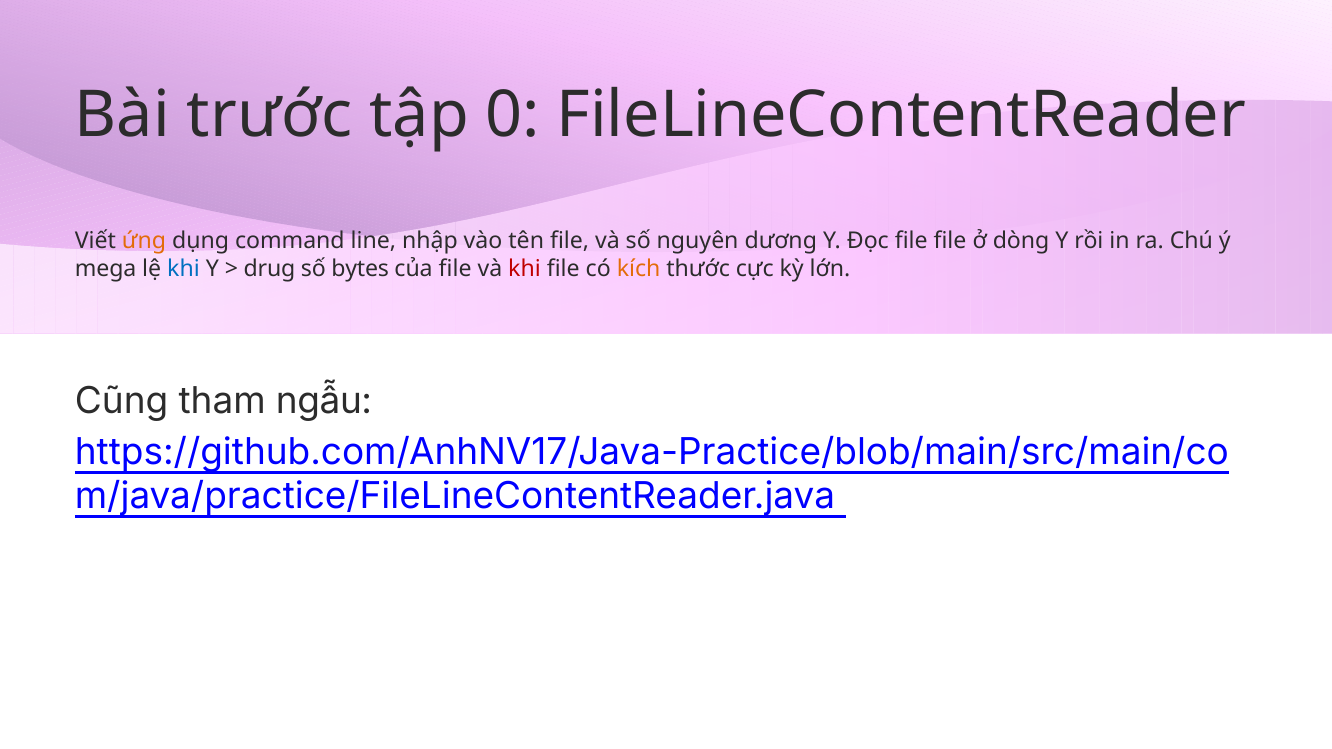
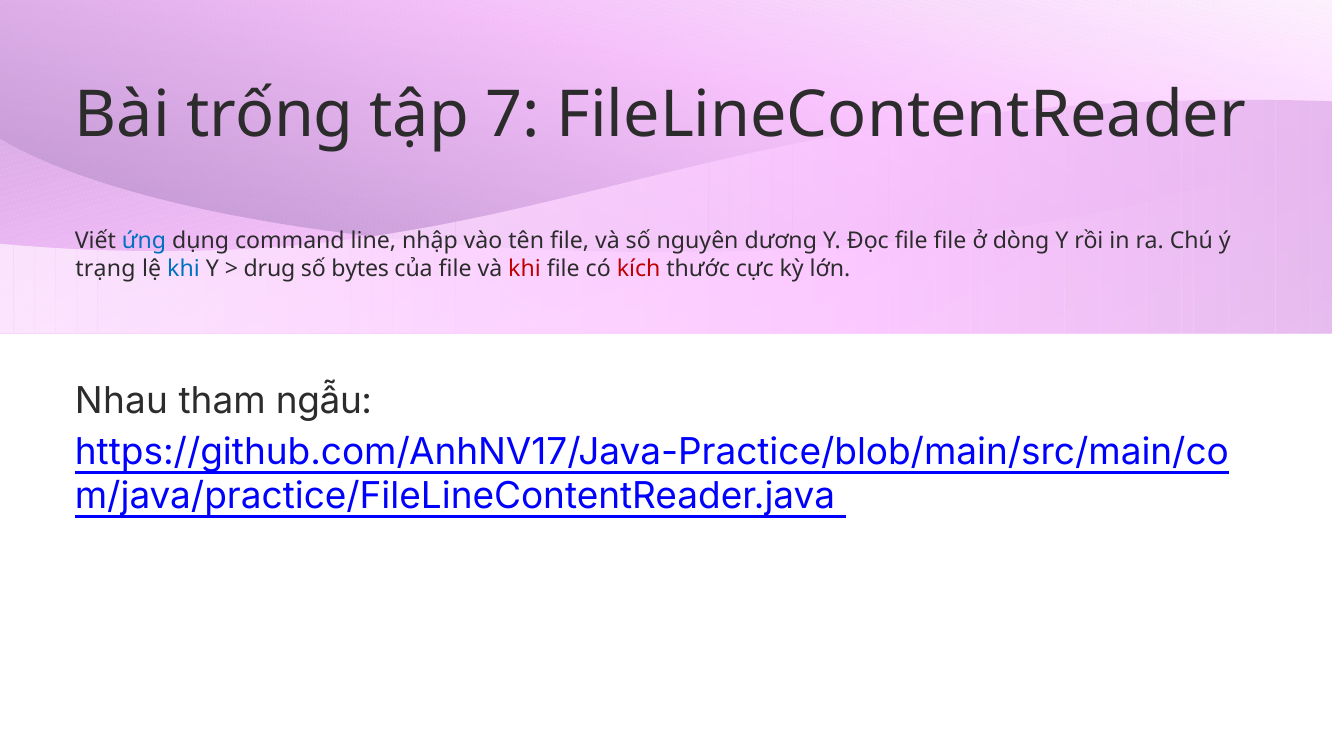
trước: trước -> trống
0: 0 -> 7
ứng colour: orange -> blue
mega: mega -> trạng
kích colour: orange -> red
Cũng: Cũng -> Nhau
